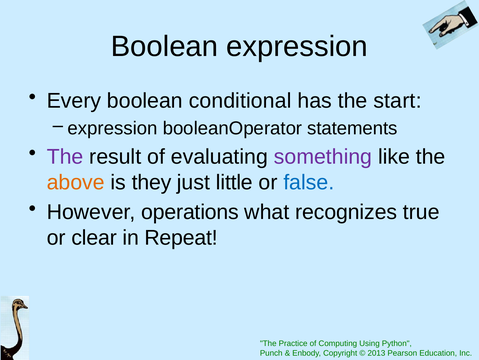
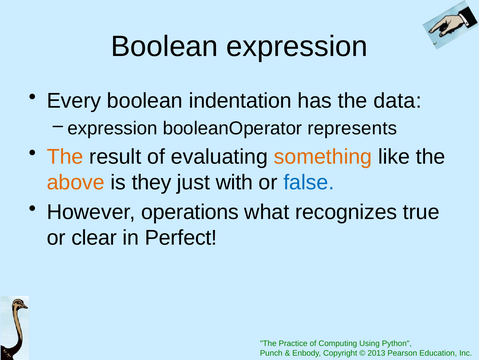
conditional: conditional -> indentation
start: start -> data
statements: statements -> represents
The at (65, 156) colour: purple -> orange
something colour: purple -> orange
little: little -> with
Repeat: Repeat -> Perfect
